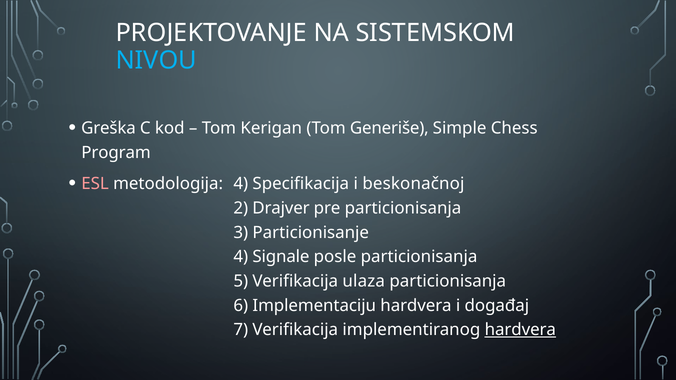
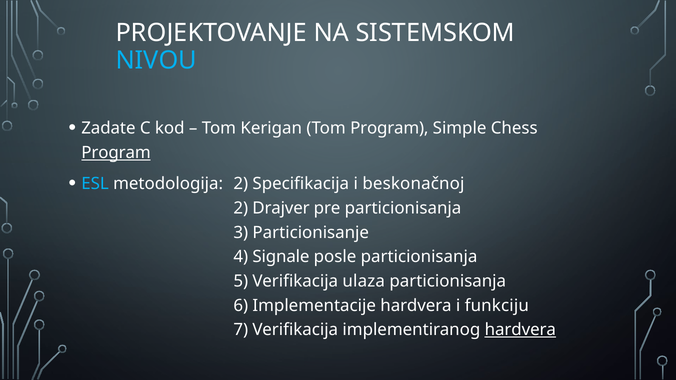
Greška: Greška -> Zadate
Tom Generiše: Generiše -> Program
Program at (116, 153) underline: none -> present
ESL colour: pink -> light blue
metodologija 4: 4 -> 2
Implementaciju: Implementaciju -> Implementacije
događaj: događaj -> funkciju
